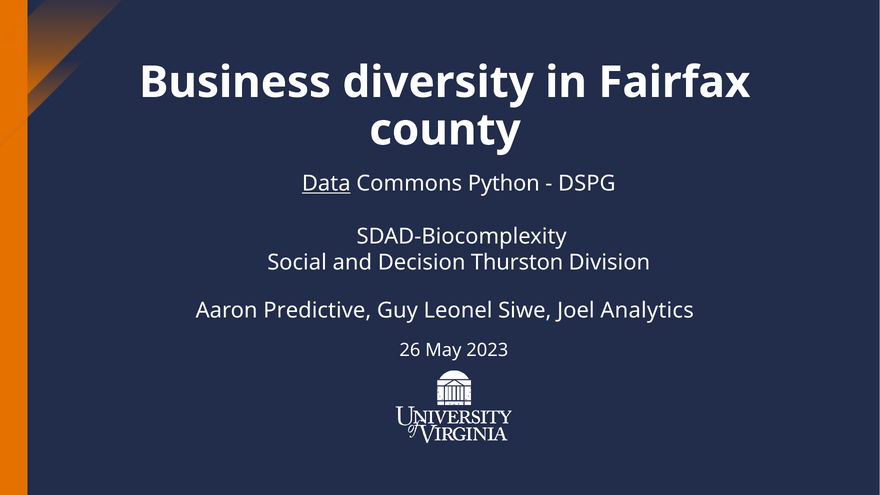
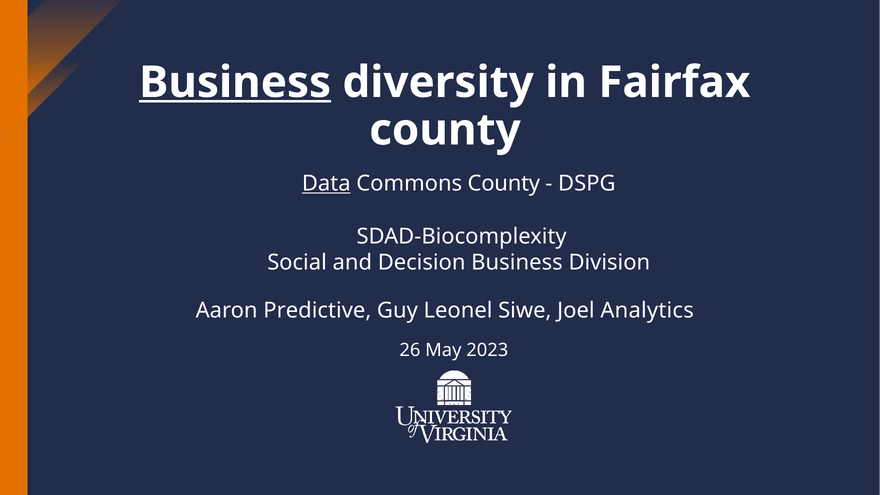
Business at (235, 82) underline: none -> present
Commons Python: Python -> County
Decision Thurston: Thurston -> Business
